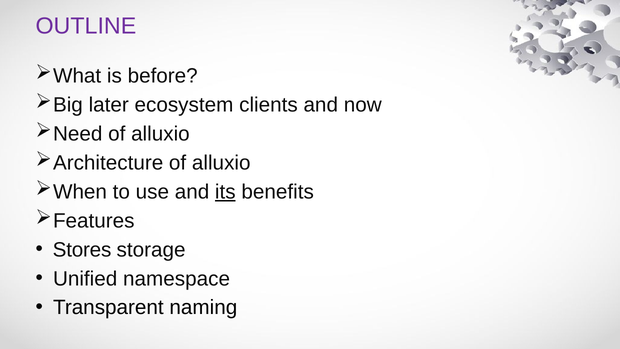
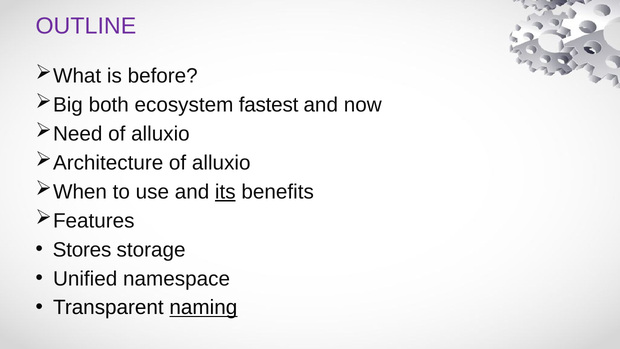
later: later -> both
clients: clients -> fastest
naming underline: none -> present
